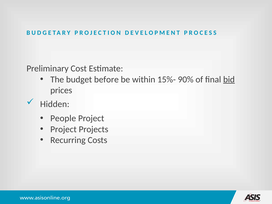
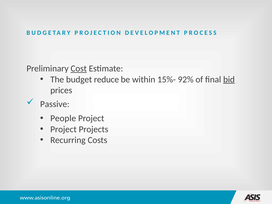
Cost underline: none -> present
before: before -> reduce
90%: 90% -> 92%
Hidden: Hidden -> Passive
